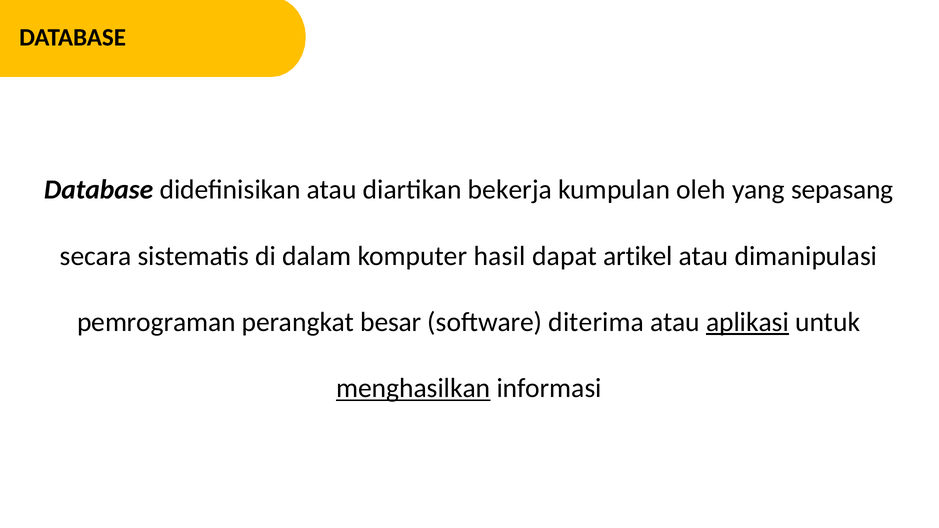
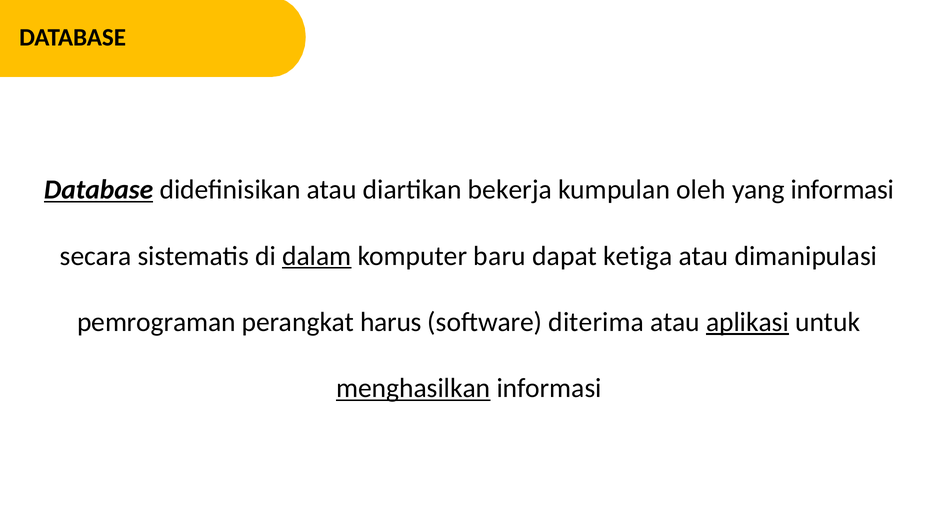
Database at (99, 190) underline: none -> present
yang sepasang: sepasang -> informasi
dalam underline: none -> present
hasil: hasil -> baru
artikel: artikel -> ketiga
besar: besar -> harus
